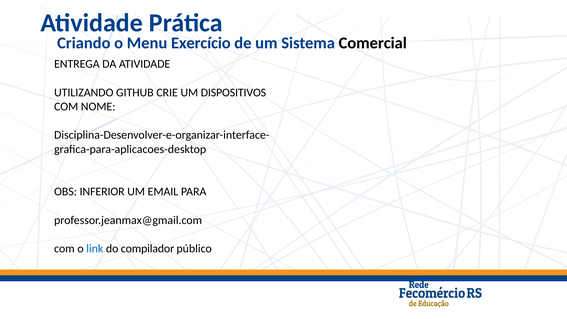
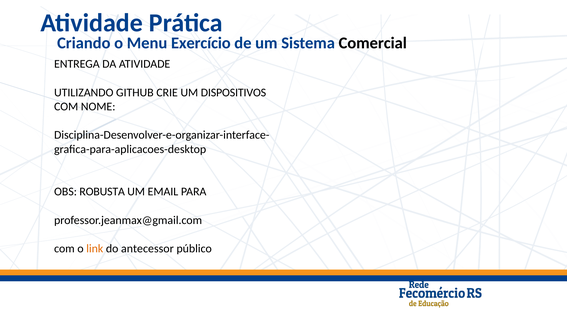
INFERIOR: INFERIOR -> ROBUSTA
link colour: blue -> orange
compilador: compilador -> antecessor
